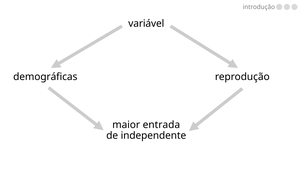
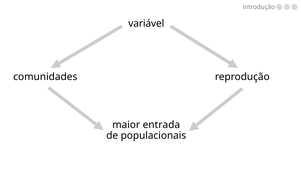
demográficas: demográficas -> comunidades
independente: independente -> populacionais
